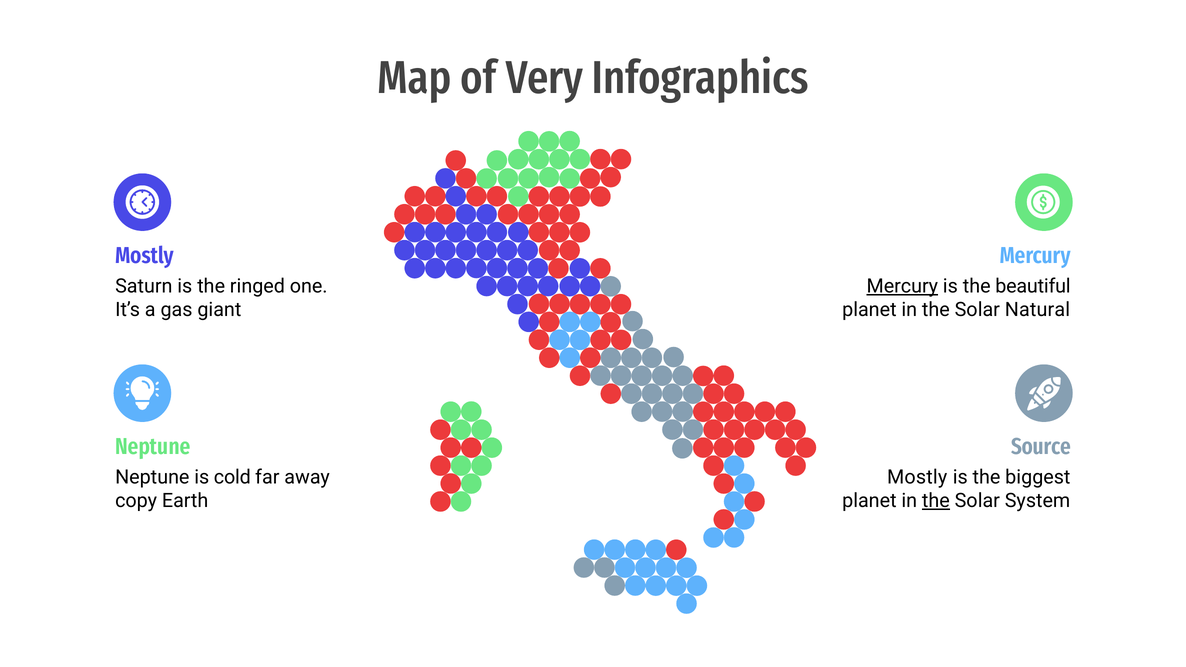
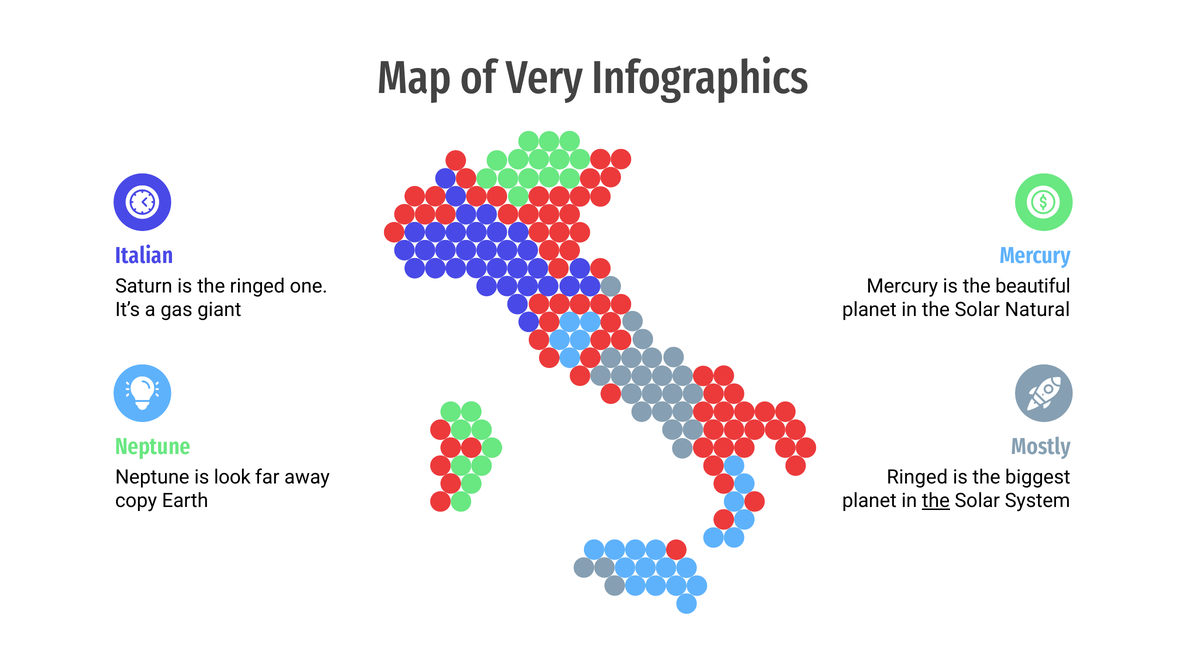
Mostly at (145, 256): Mostly -> Italian
Mercury at (902, 286) underline: present -> none
Source: Source -> Mostly
cold: cold -> look
Mostly at (917, 477): Mostly -> Ringed
